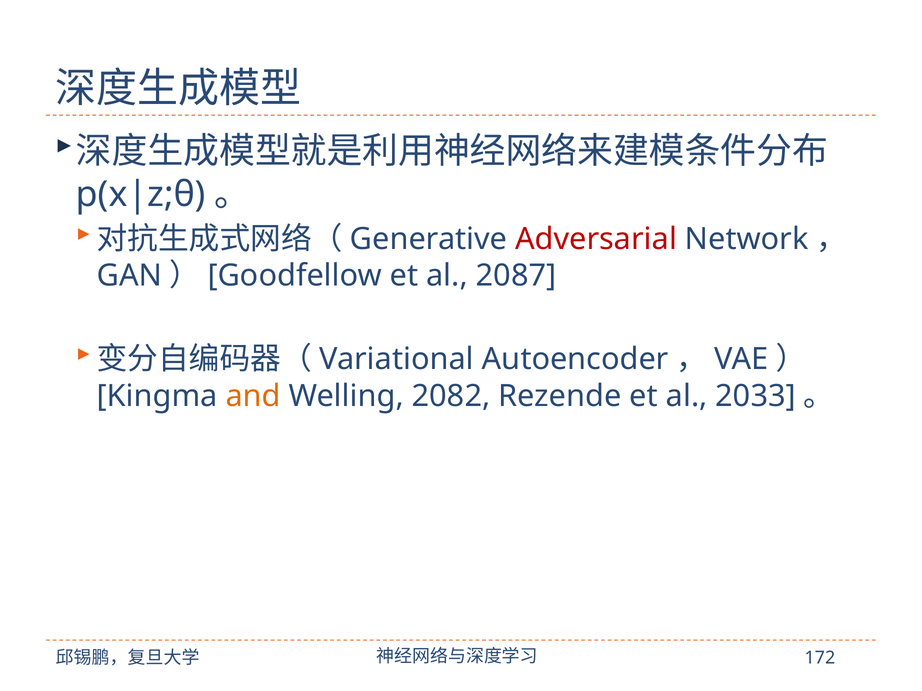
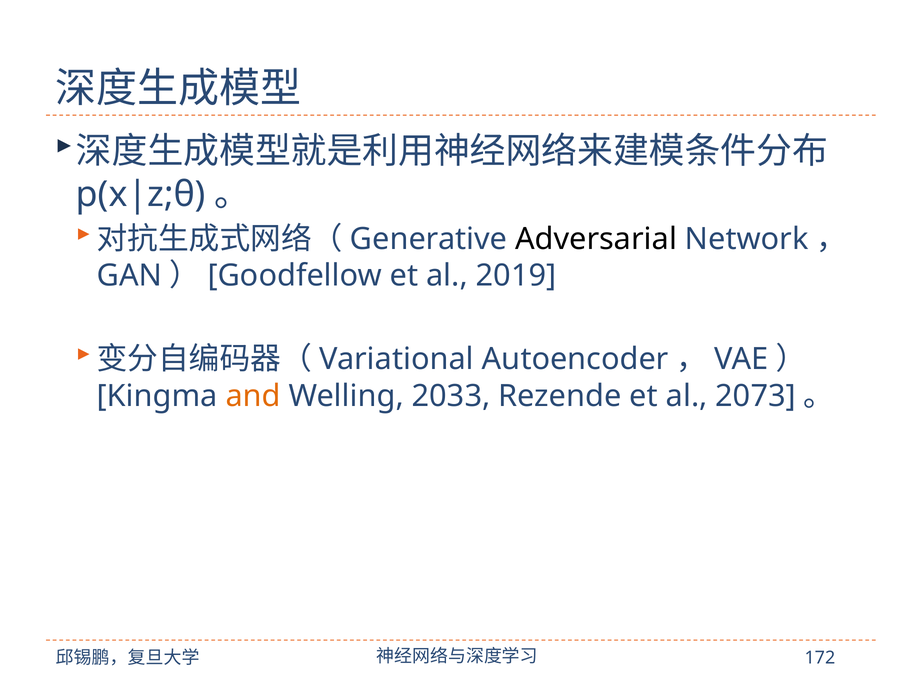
Adversarial colour: red -> black
2087: 2087 -> 2019
2082: 2082 -> 2033
2033: 2033 -> 2073
